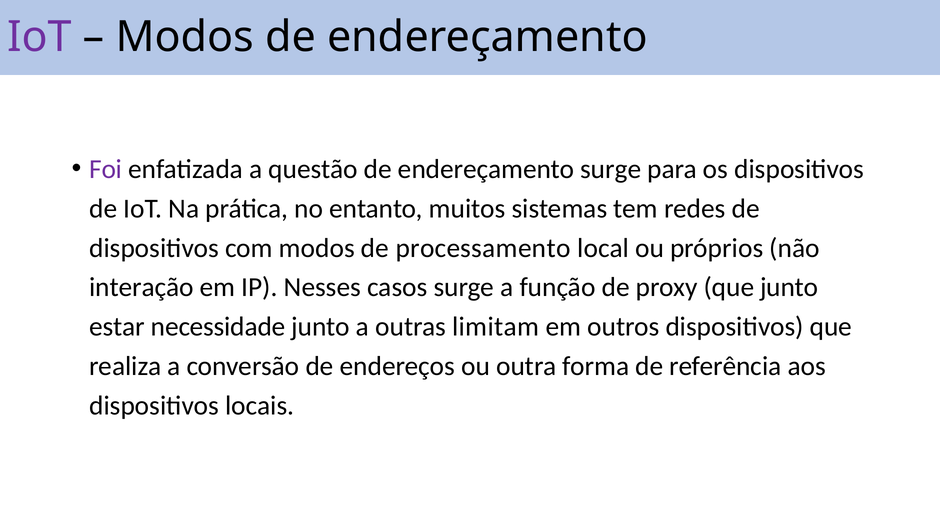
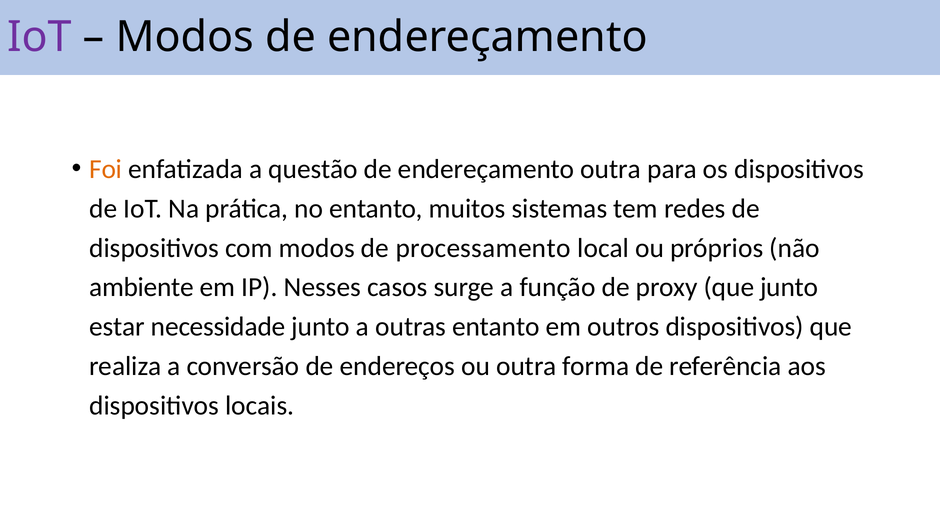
Foi colour: purple -> orange
endereçamento surge: surge -> outra
interação: interação -> ambiente
outras limitam: limitam -> entanto
